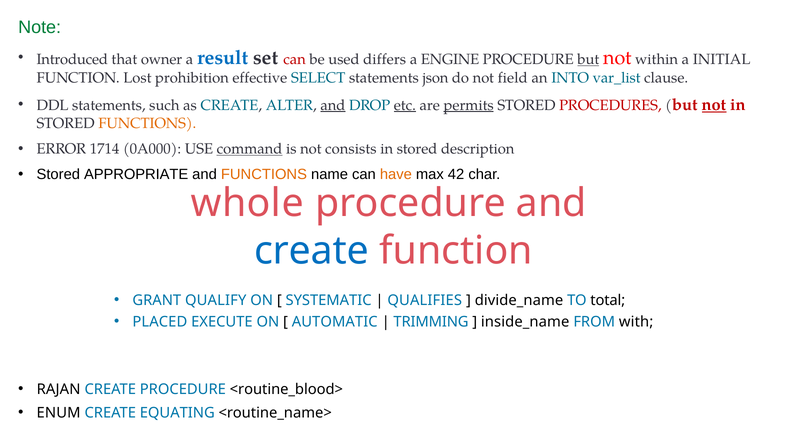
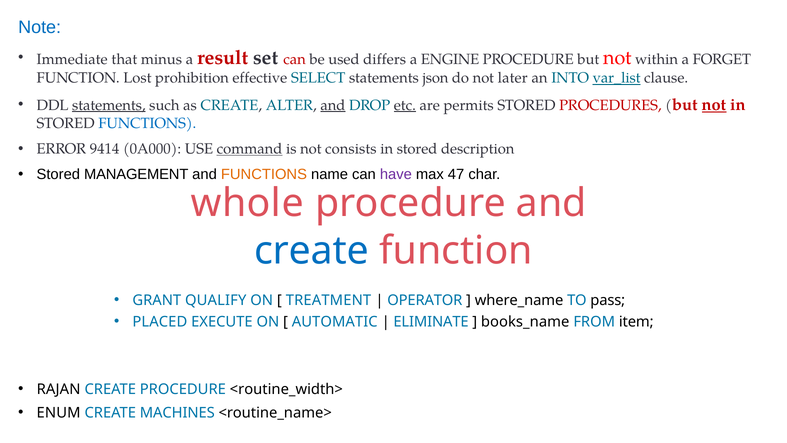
Note colour: green -> blue
Introduced: Introduced -> Immediate
owner: owner -> minus
result colour: blue -> red
but at (588, 59) underline: present -> none
INITIAL: INITIAL -> FORGET
field: field -> later
var_list underline: none -> present
statements at (109, 105) underline: none -> present
permits underline: present -> none
FUNCTIONS at (147, 123) colour: orange -> blue
1714: 1714 -> 9414
APPROPRIATE: APPROPRIATE -> MANAGEMENT
have colour: orange -> purple
42: 42 -> 47
SYSTEMATIC: SYSTEMATIC -> TREATMENT
QUALIFIES: QUALIFIES -> OPERATOR
divide_name: divide_name -> where_name
total: total -> pass
TRIMMING: TRIMMING -> ELIMINATE
inside_name: inside_name -> books_name
with: with -> item
<routine_blood>: <routine_blood> -> <routine_width>
EQUATING: EQUATING -> MACHINES
